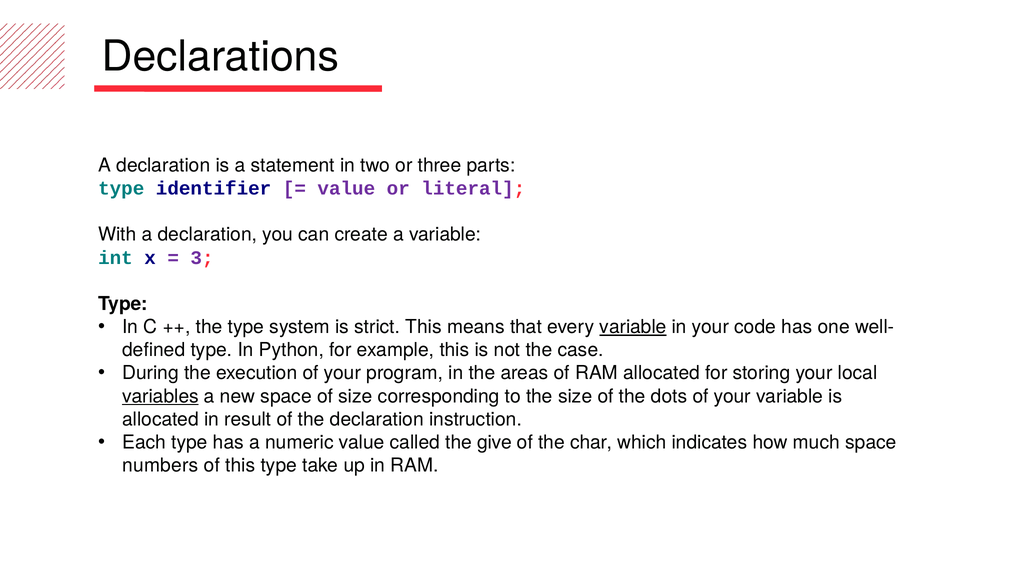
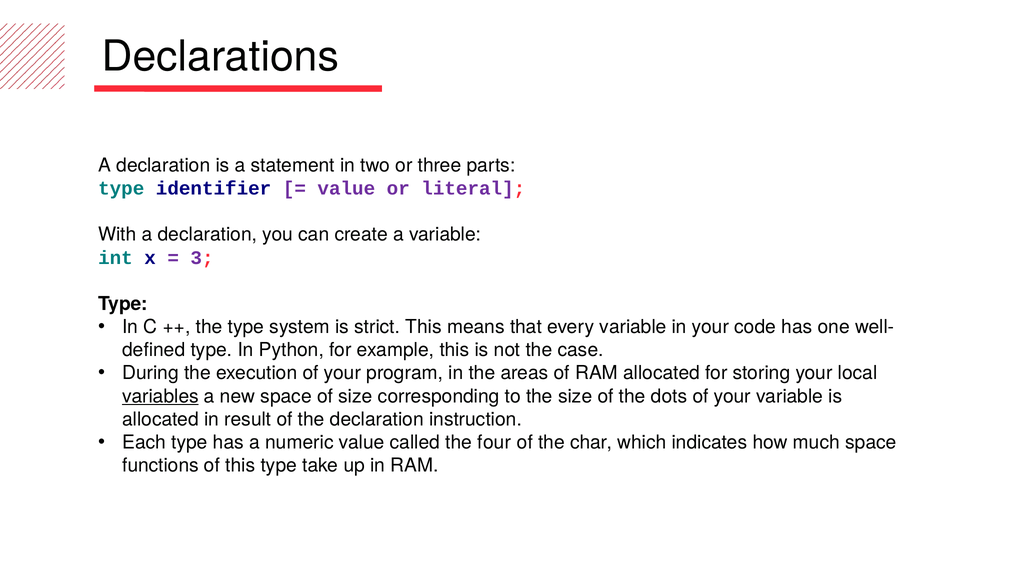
variable at (633, 327) underline: present -> none
give: give -> four
numbers: numbers -> functions
